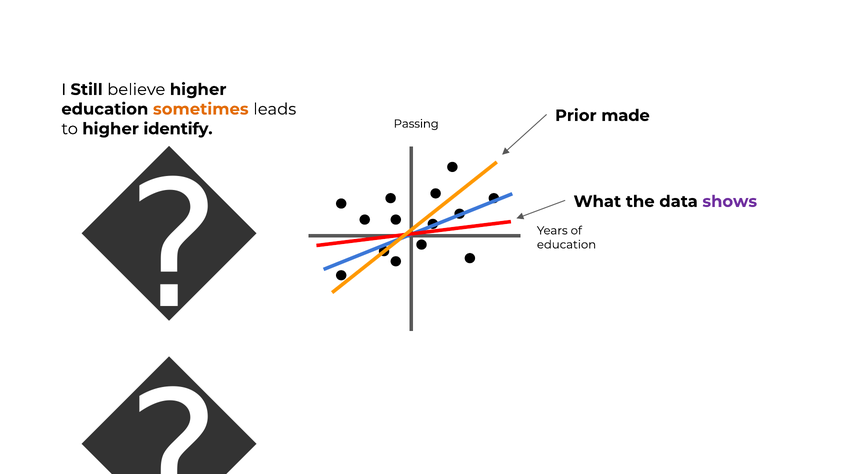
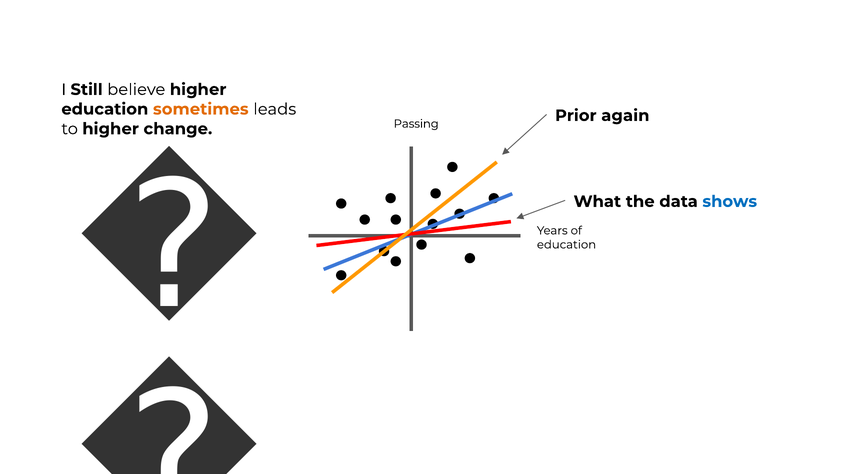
made: made -> again
identify: identify -> change
shows colour: purple -> blue
